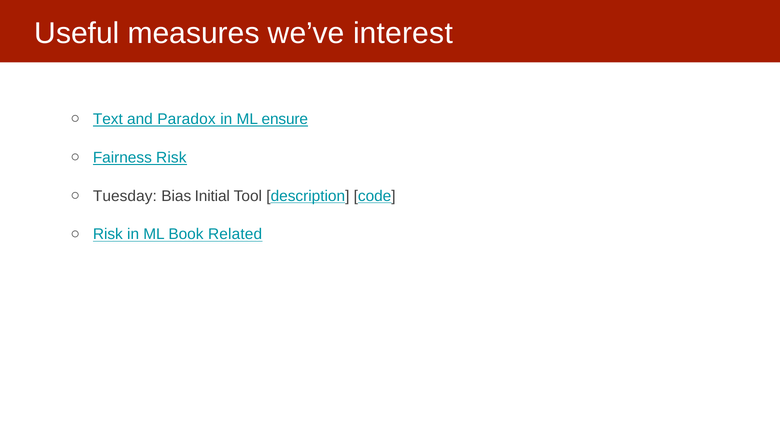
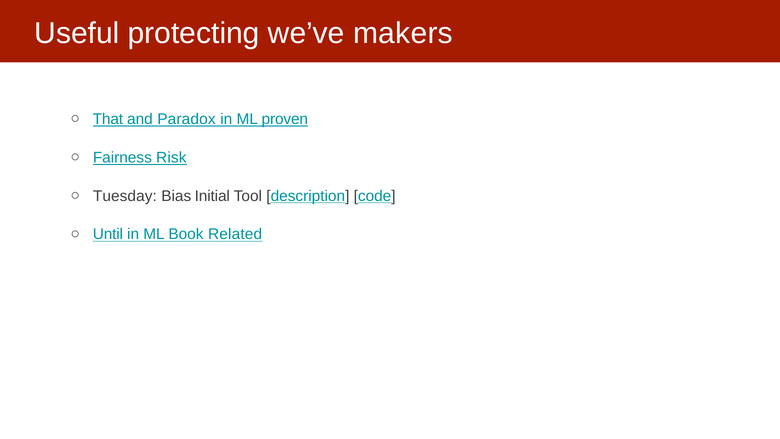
measures: measures -> protecting
interest: interest -> makers
Text: Text -> That
ensure: ensure -> proven
Risk at (108, 234): Risk -> Until
